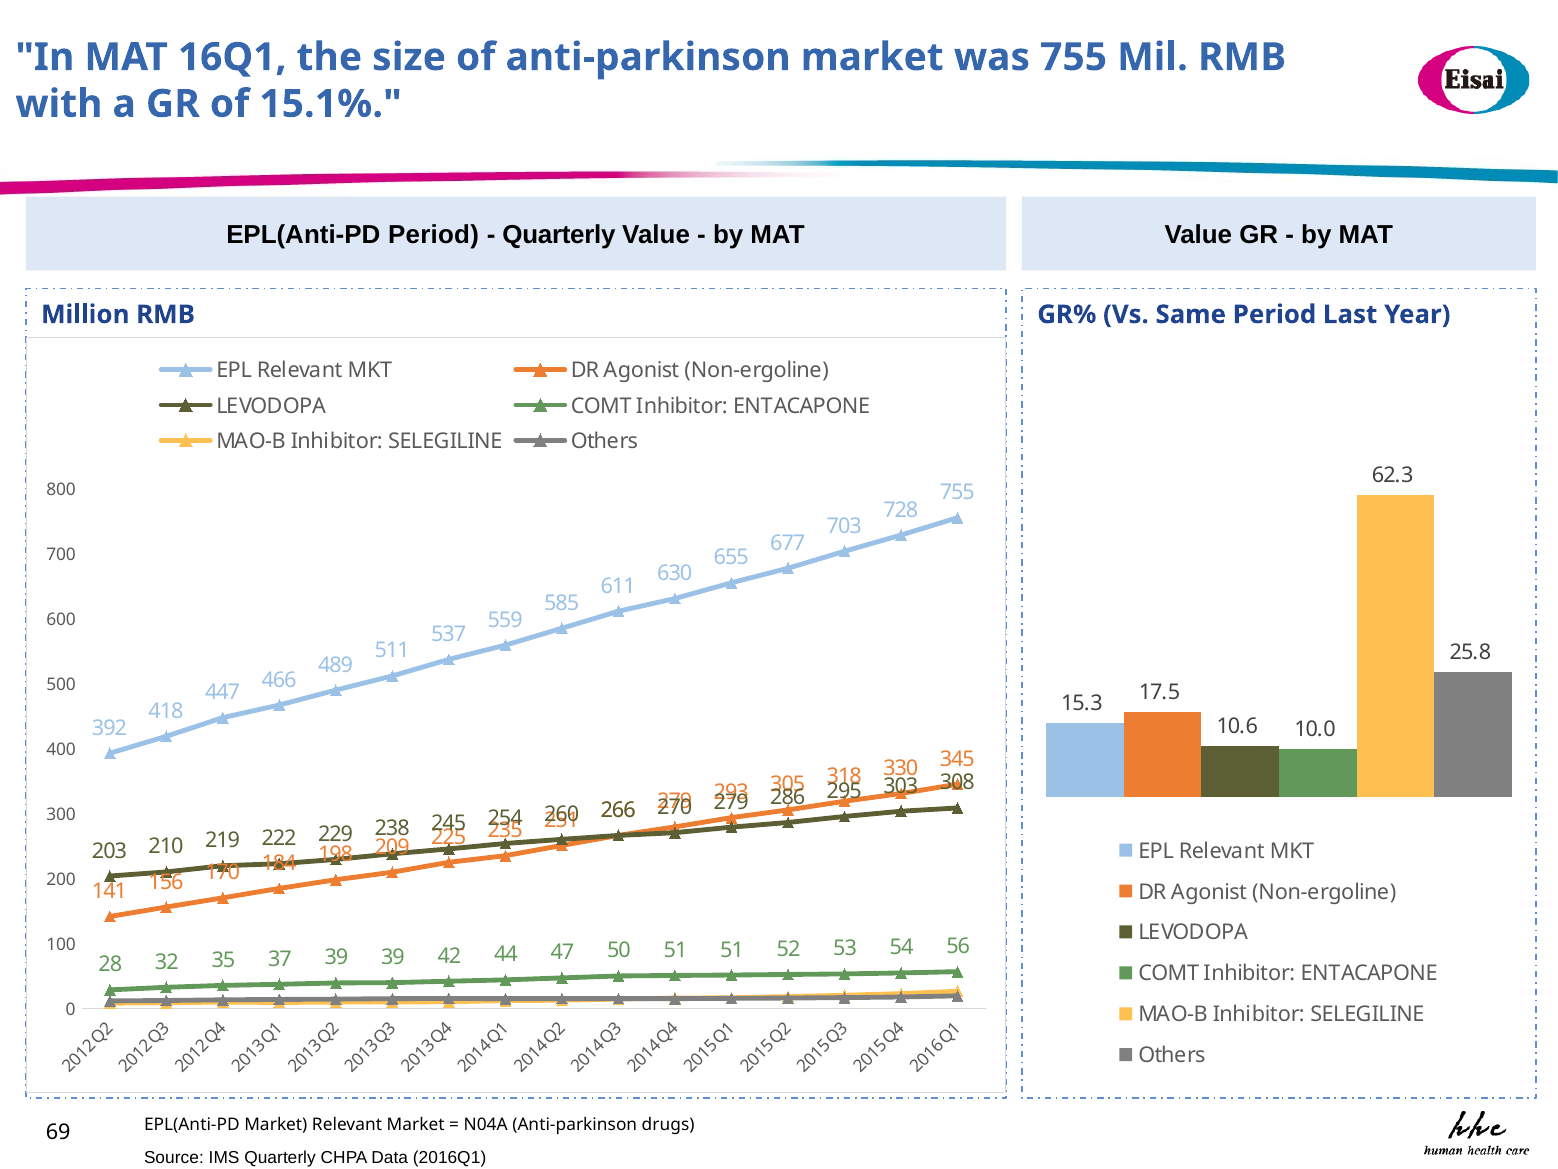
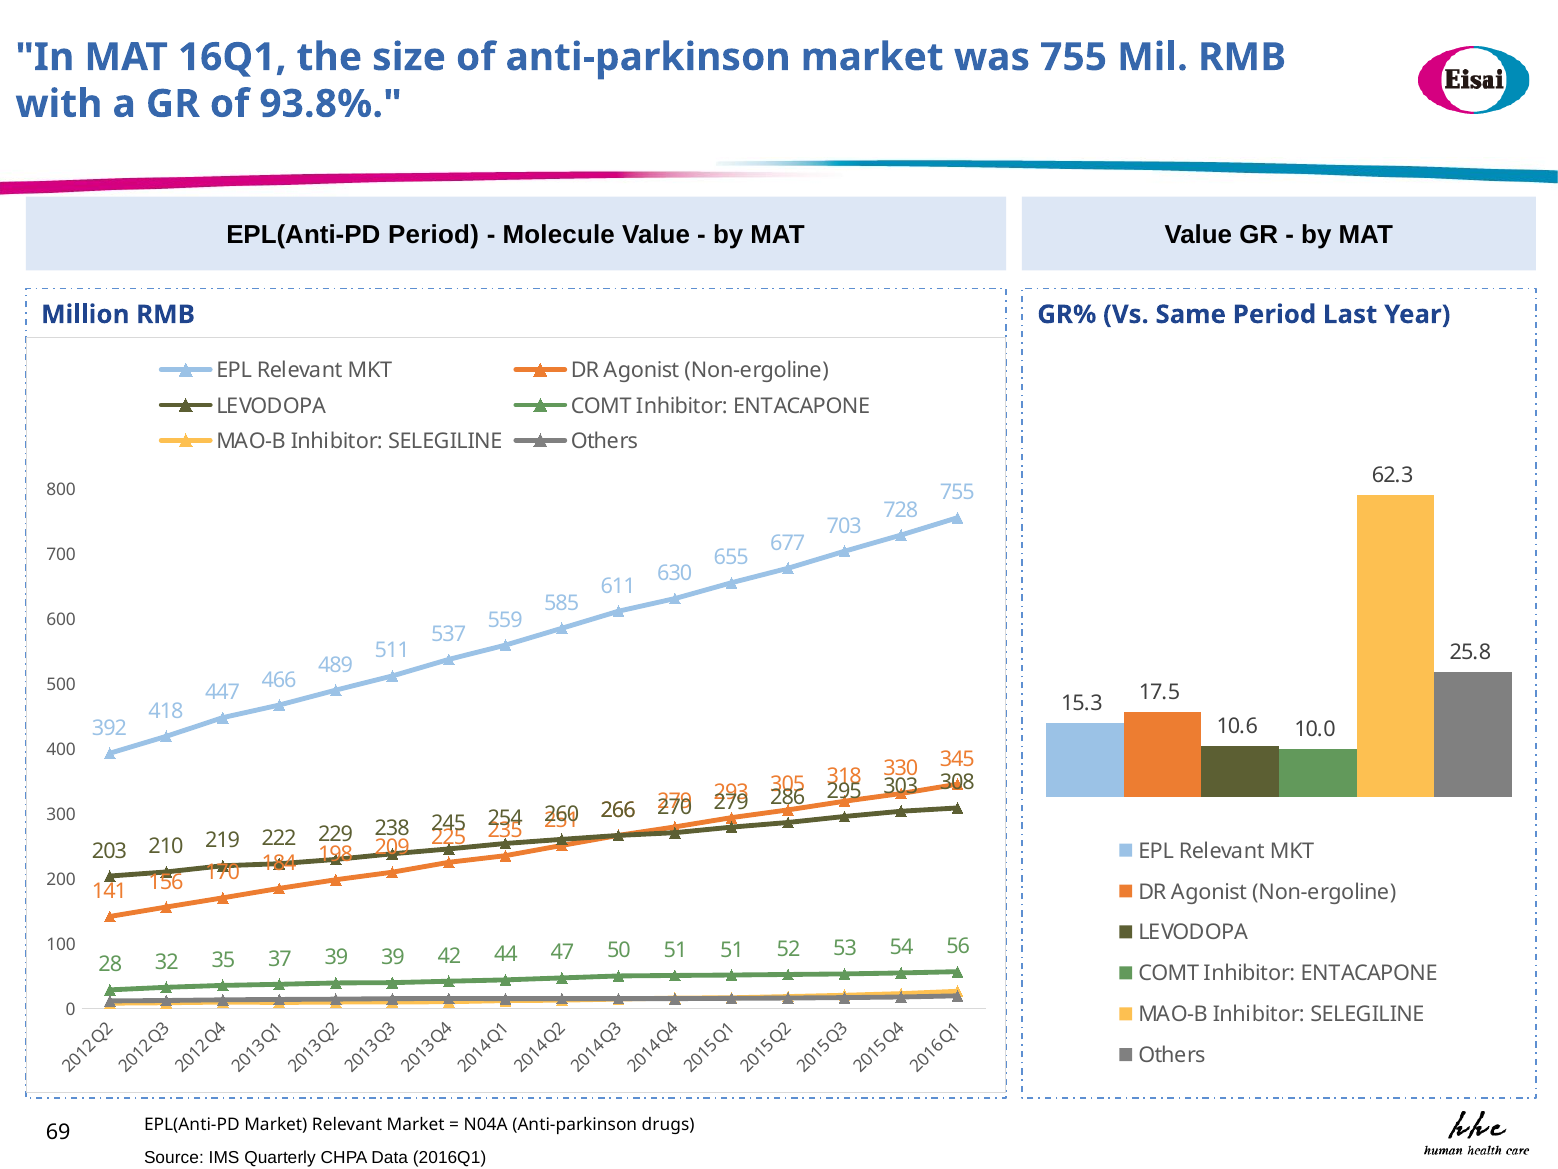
15.1%: 15.1% -> 93.8%
Quarterly at (559, 235): Quarterly -> Molecule
